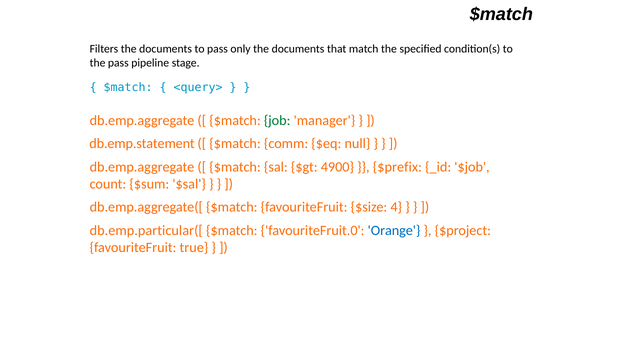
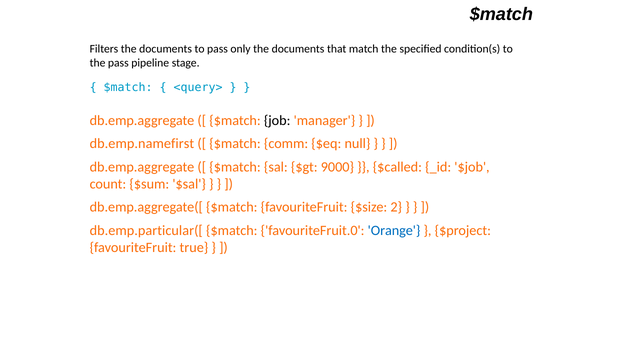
job colour: green -> black
db.emp.statement: db.emp.statement -> db.emp.namefirst
4900: 4900 -> 9000
$prefix: $prefix -> $called
4: 4 -> 2
